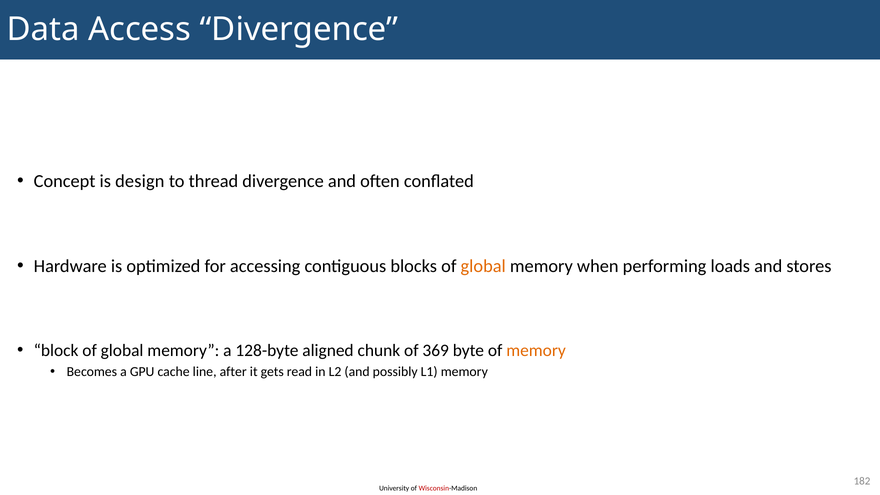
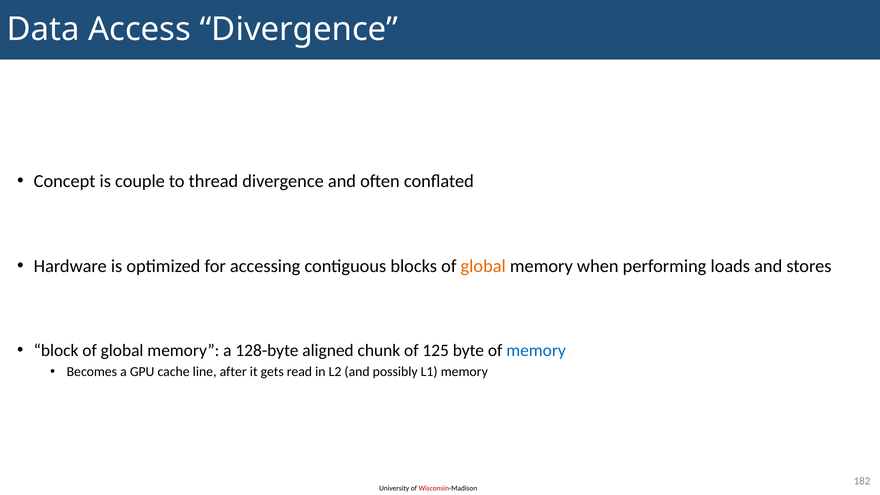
design: design -> couple
369: 369 -> 125
memory at (536, 350) colour: orange -> blue
